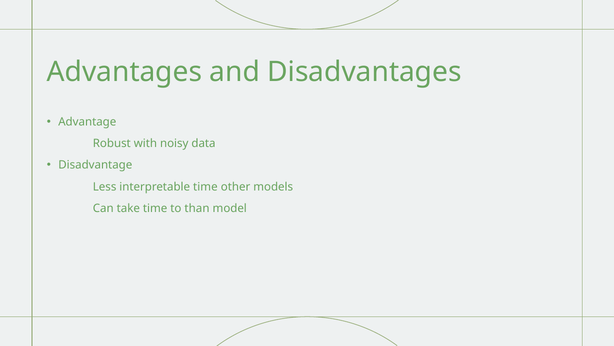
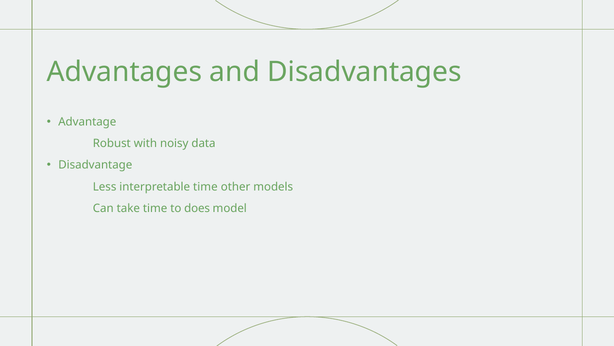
than: than -> does
